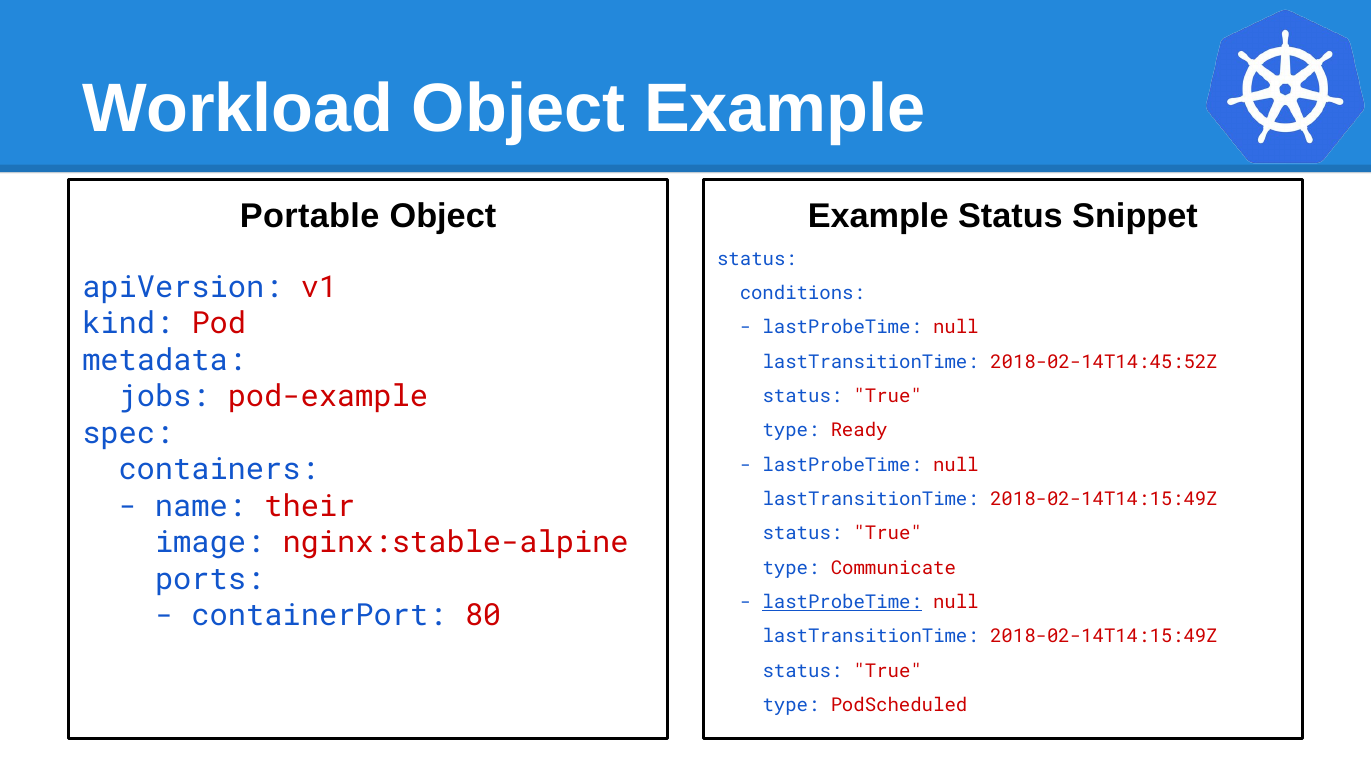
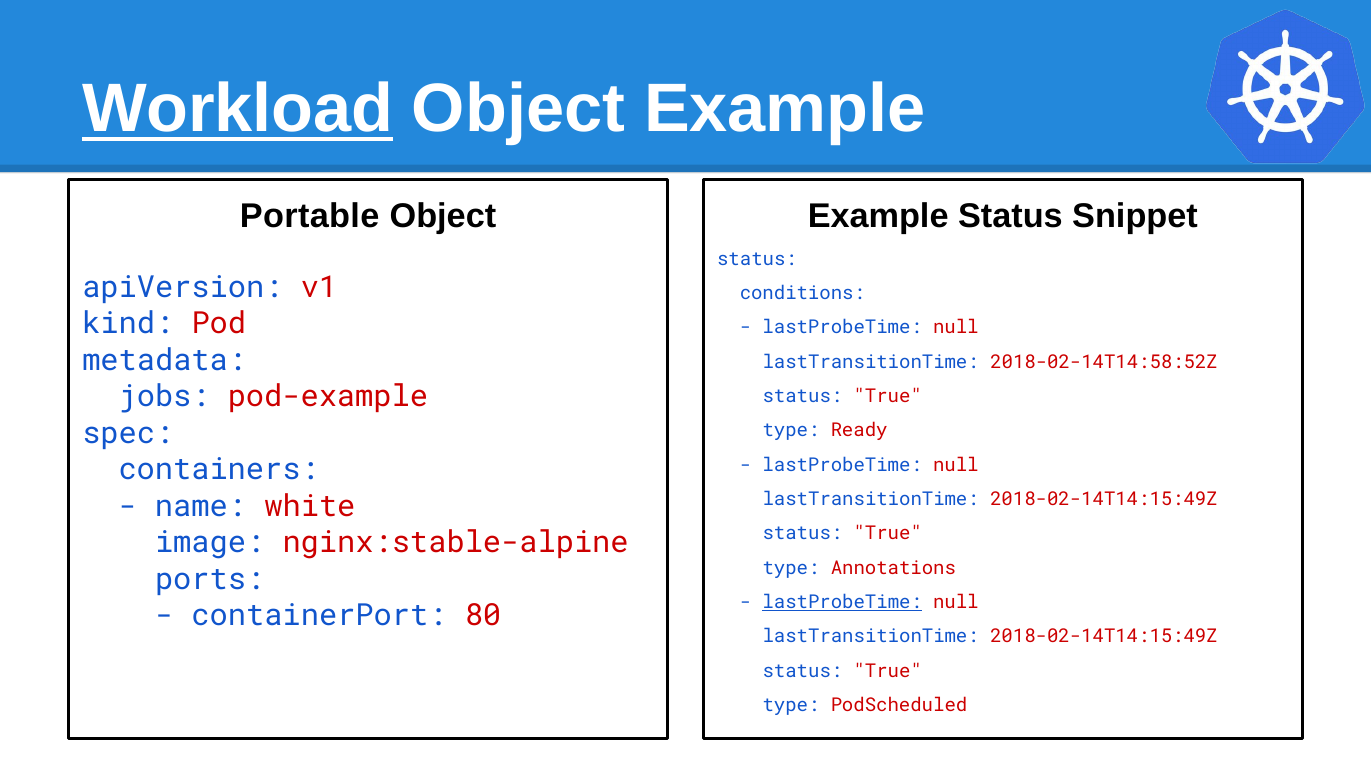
Workload underline: none -> present
2018-02-14T14:45:52Z: 2018-02-14T14:45:52Z -> 2018-02-14T14:58:52Z
their: their -> white
Communicate: Communicate -> Annotations
